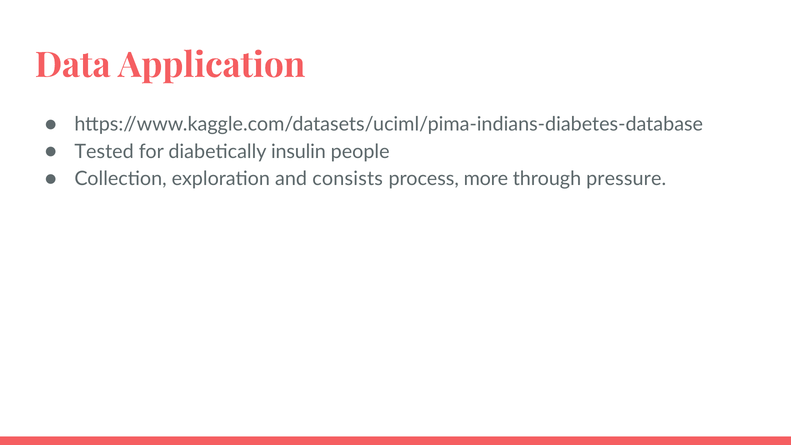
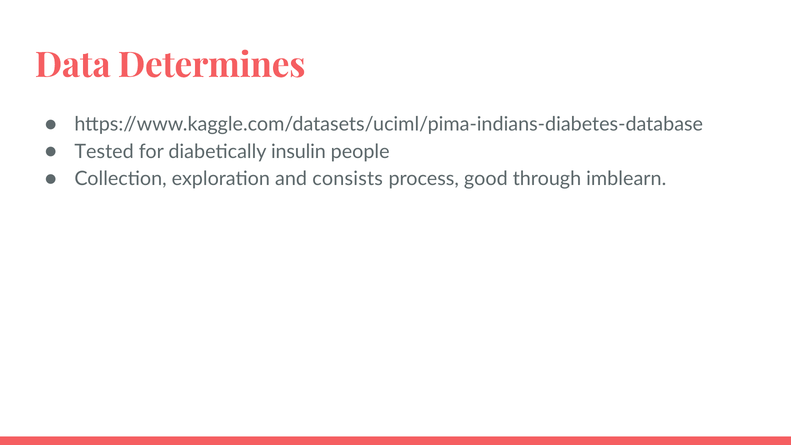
Application: Application -> Determines
more: more -> good
pressure: pressure -> imblearn
